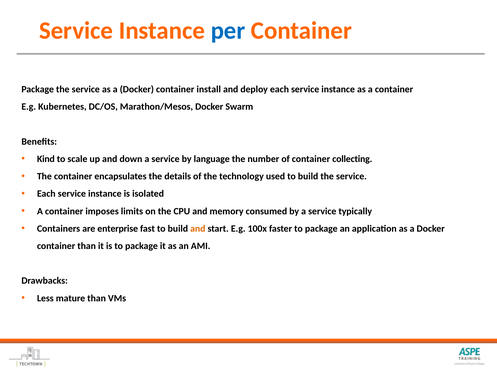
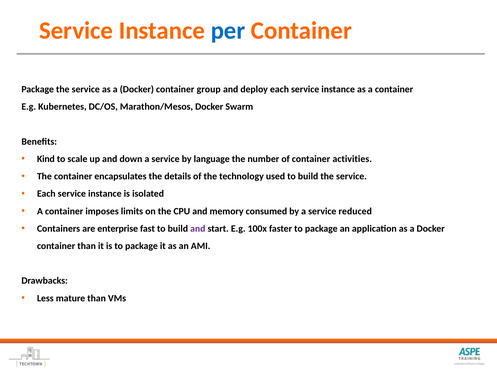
install: install -> group
collecting: collecting -> activities
typically: typically -> reduced
and at (198, 228) colour: orange -> purple
